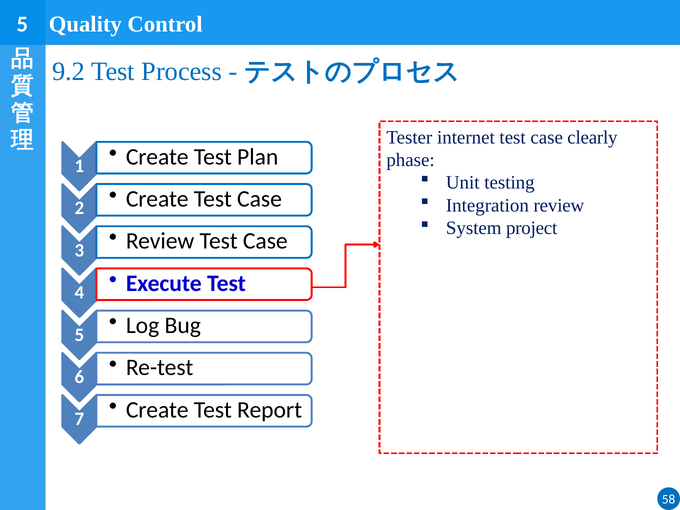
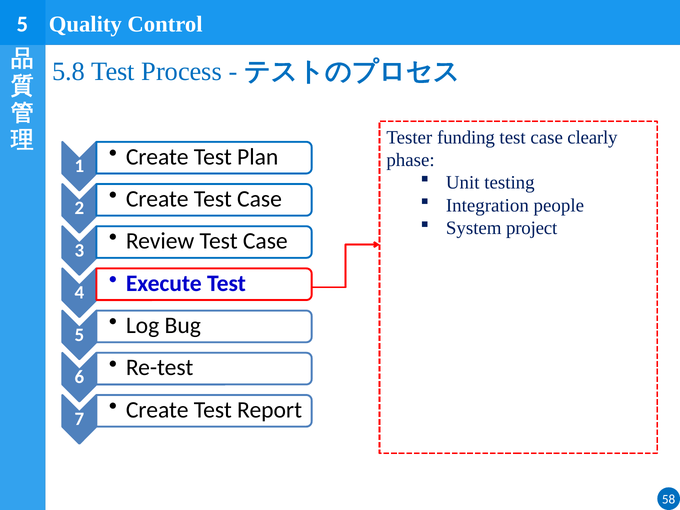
9.2: 9.2 -> 5.8
internet: internet -> funding
Integration review: review -> people
